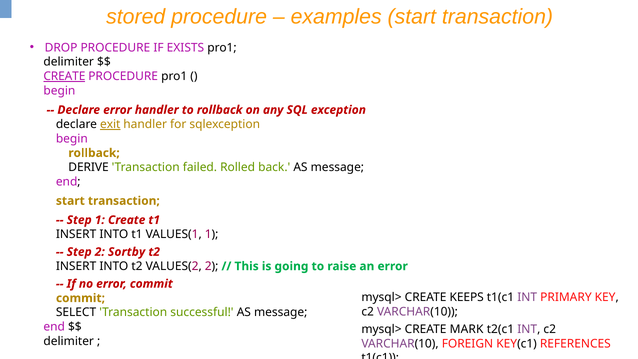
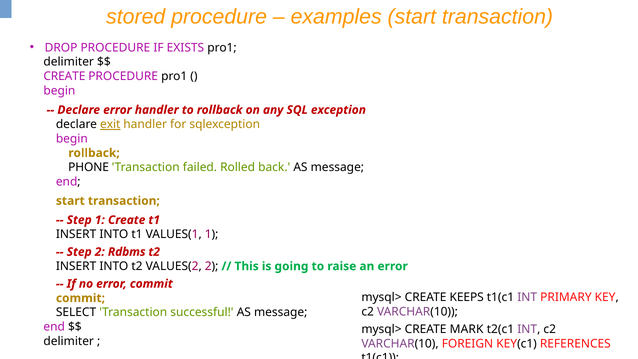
CREATE at (64, 76) underline: present -> none
DERIVE: DERIVE -> PHONE
Sortby: Sortby -> Rdbms
